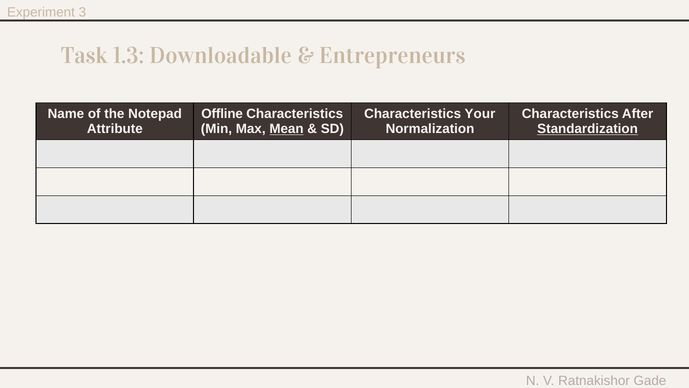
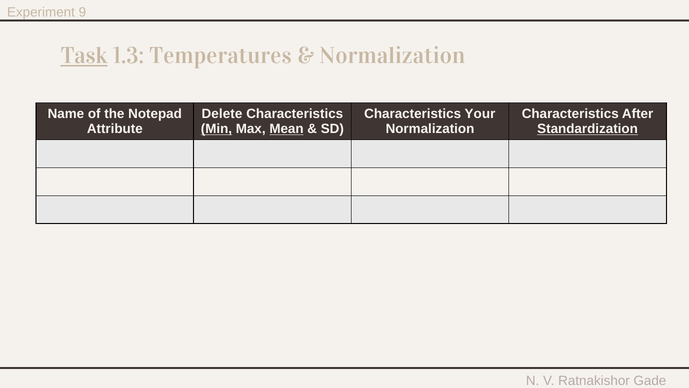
3: 3 -> 9
Task underline: none -> present
Downloadable: Downloadable -> Temperatures
Entrepreneurs at (392, 56): Entrepreneurs -> Normalization
Offline: Offline -> Delete
Min underline: none -> present
